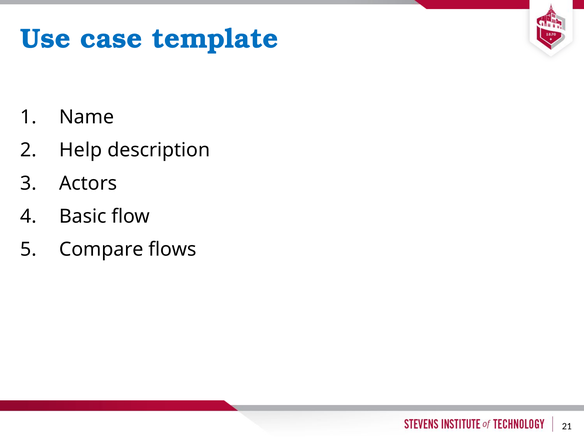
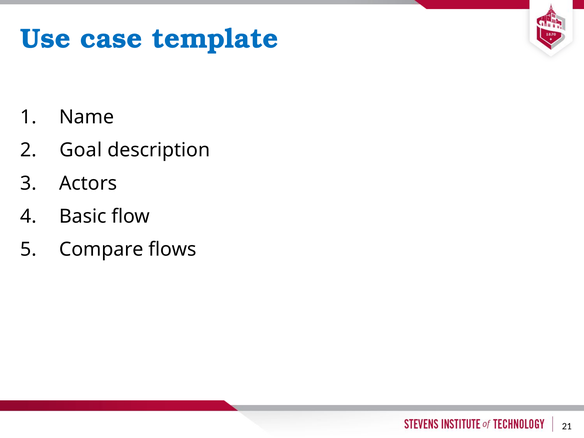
Help: Help -> Goal
